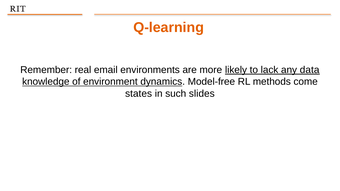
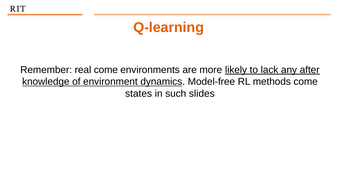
real email: email -> come
data: data -> after
